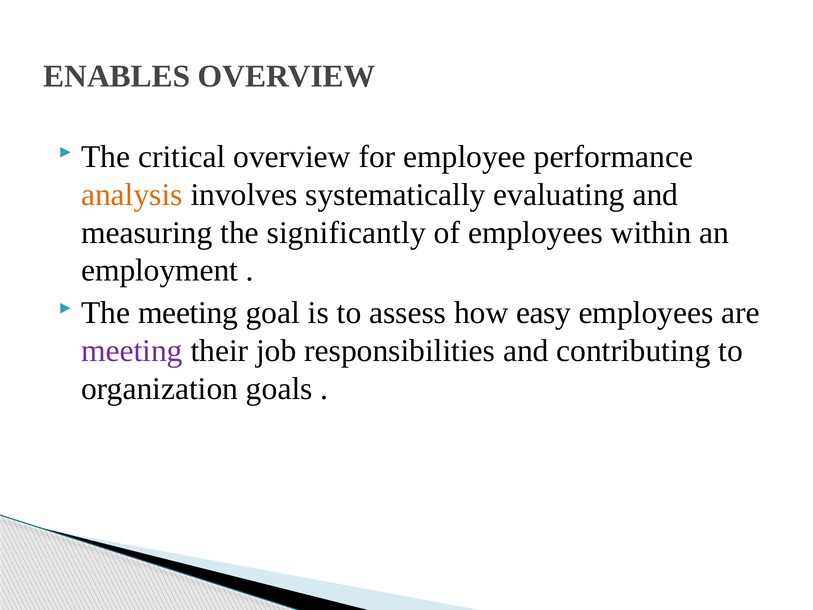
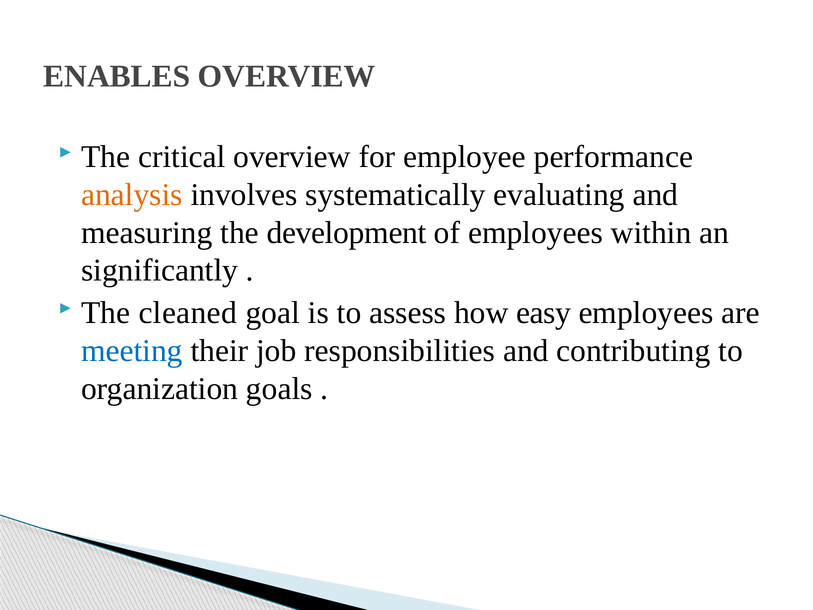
significantly: significantly -> development
employment: employment -> significantly
The meeting: meeting -> cleaned
meeting at (132, 351) colour: purple -> blue
